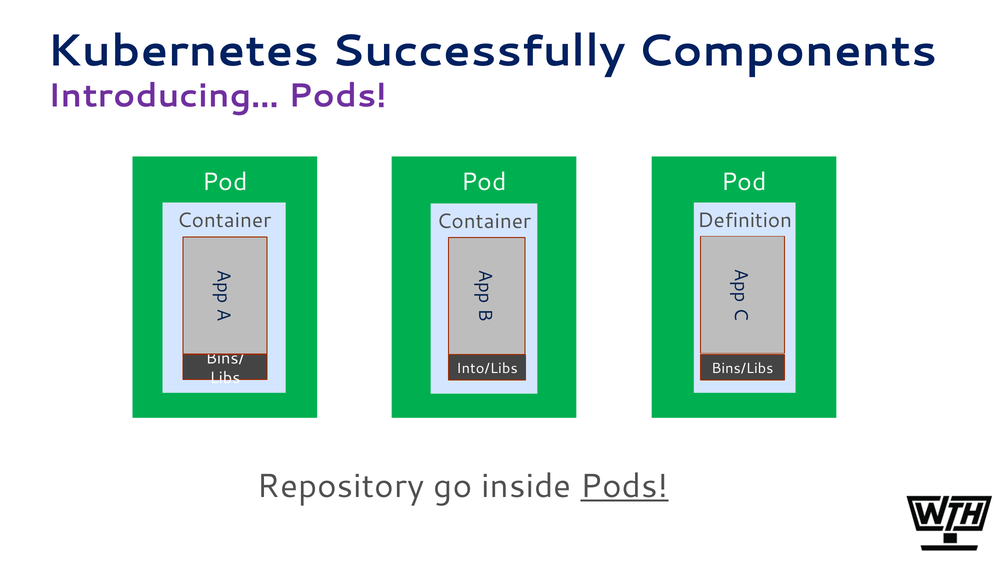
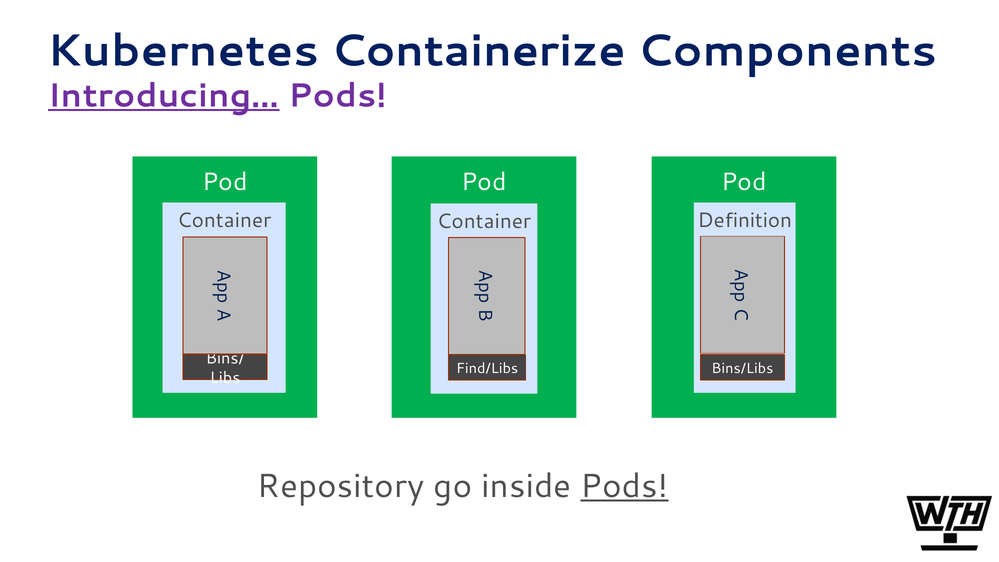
Successfully: Successfully -> Containerize
Introducing… underline: none -> present
Into/Libs: Into/Libs -> Find/Libs
